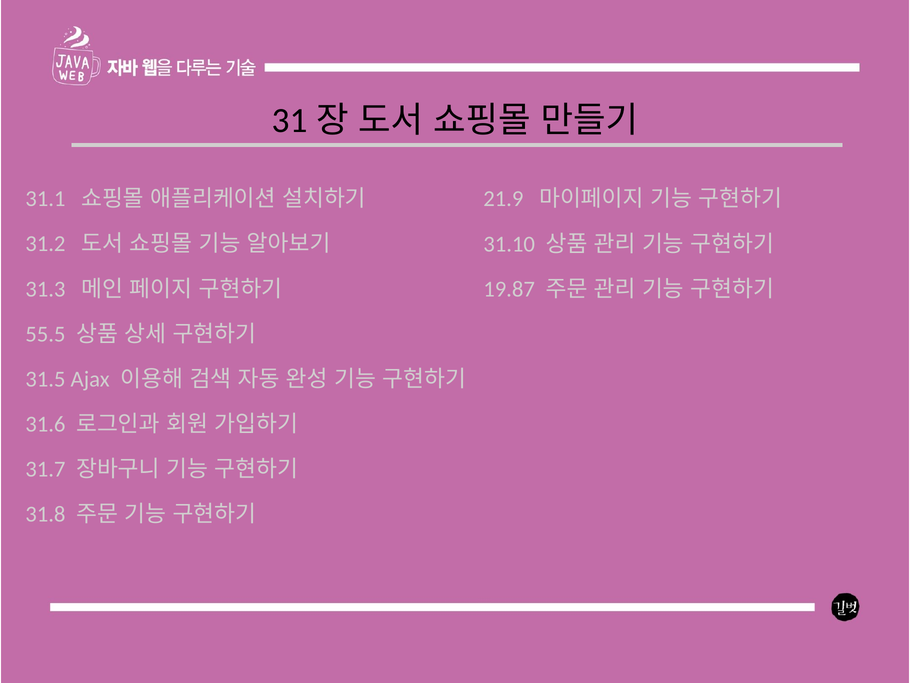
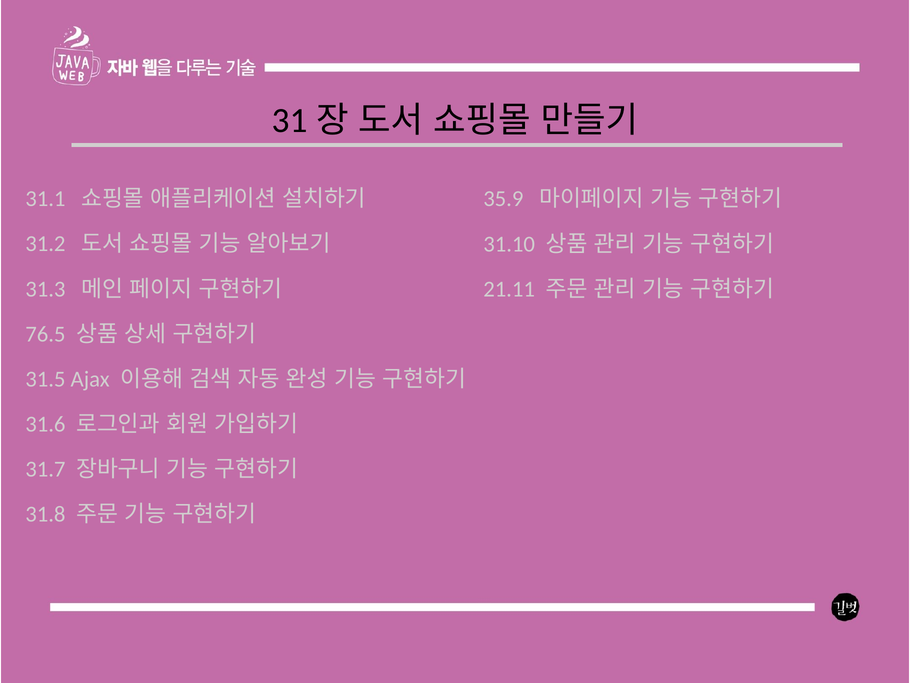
21.9: 21.9 -> 35.9
19.87: 19.87 -> 21.11
55.5: 55.5 -> 76.5
